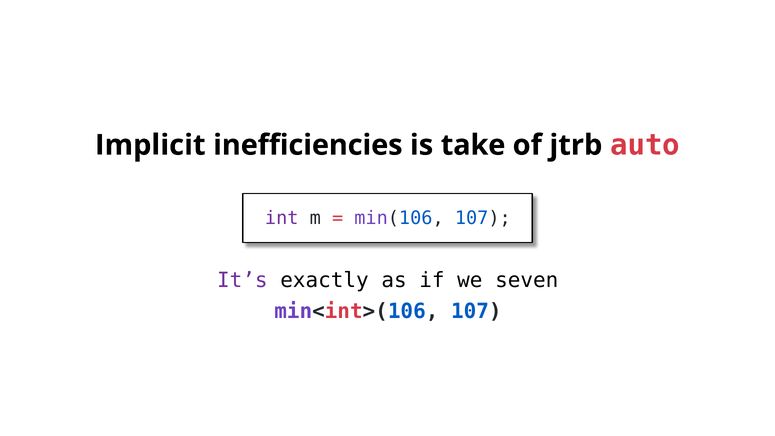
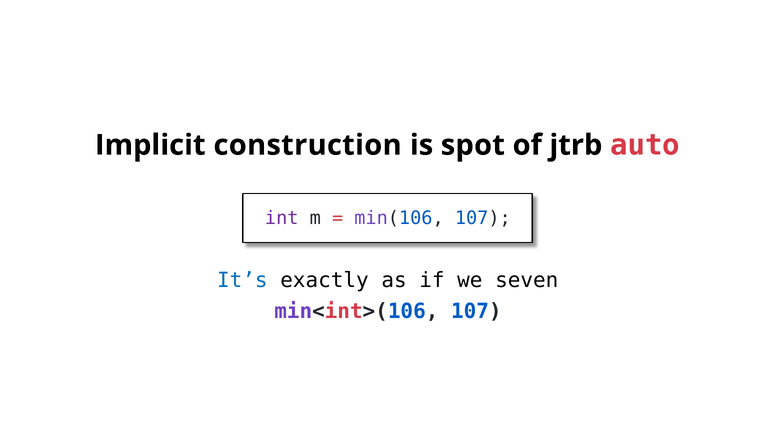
inefficiencies: inefficiencies -> construction
take: take -> spot
It’s colour: purple -> blue
